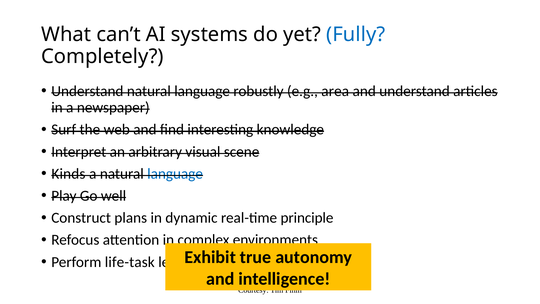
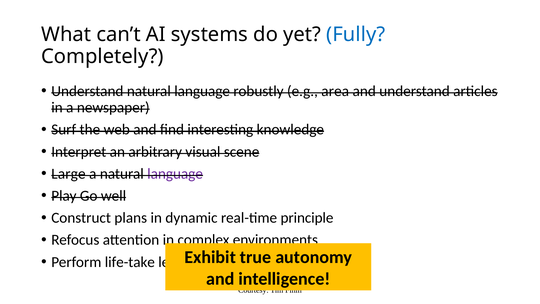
Kinds: Kinds -> Large
language at (175, 174) colour: blue -> purple
life-task: life-task -> life-take
